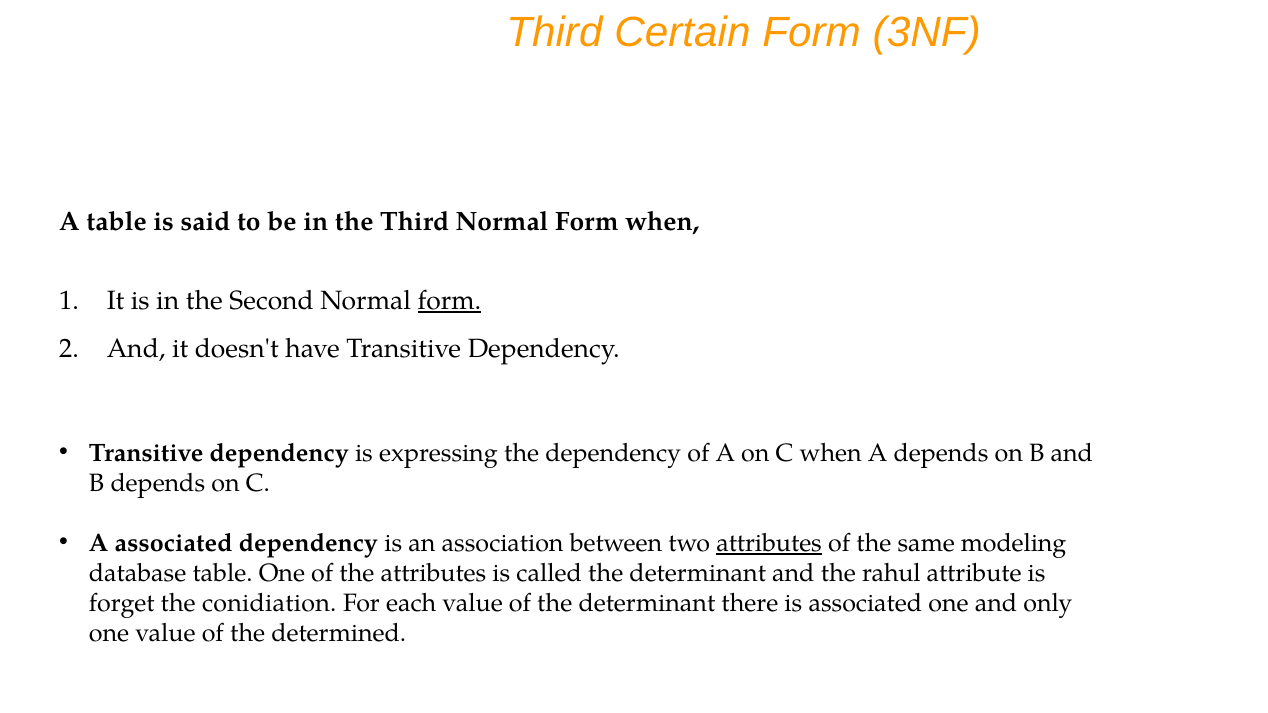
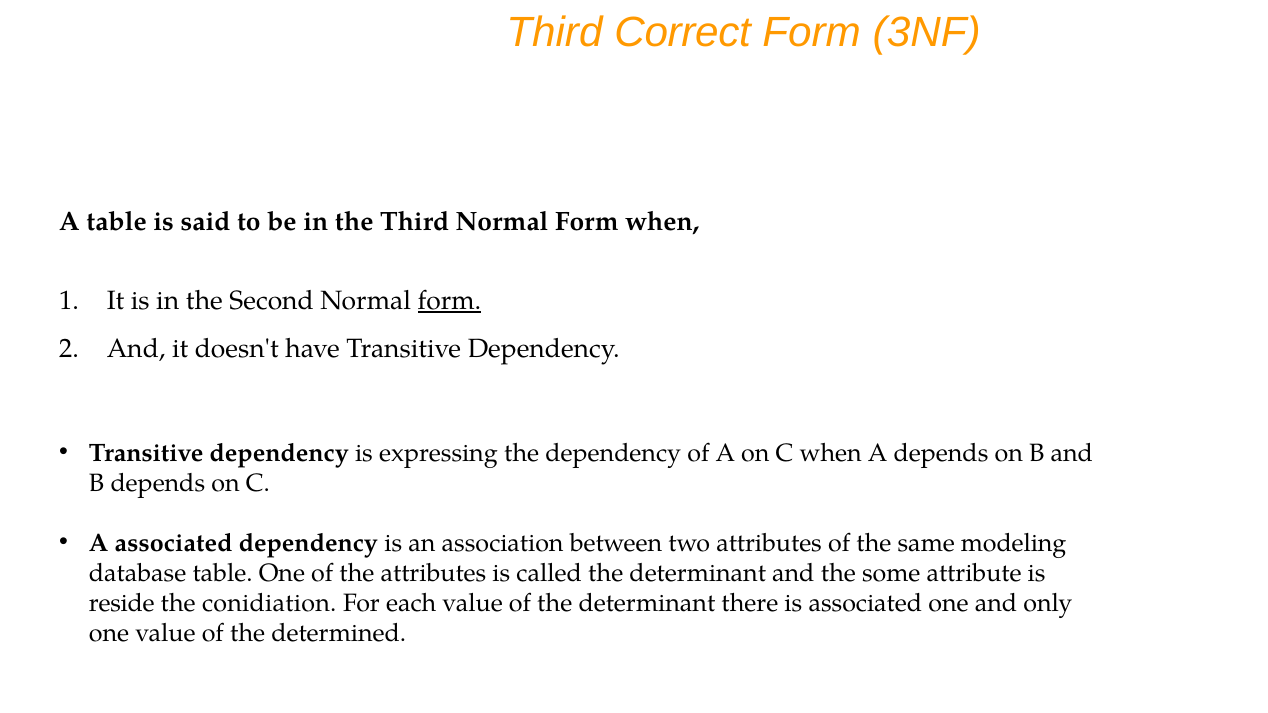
Certain: Certain -> Correct
attributes at (769, 543) underline: present -> none
rahul: rahul -> some
forget: forget -> reside
